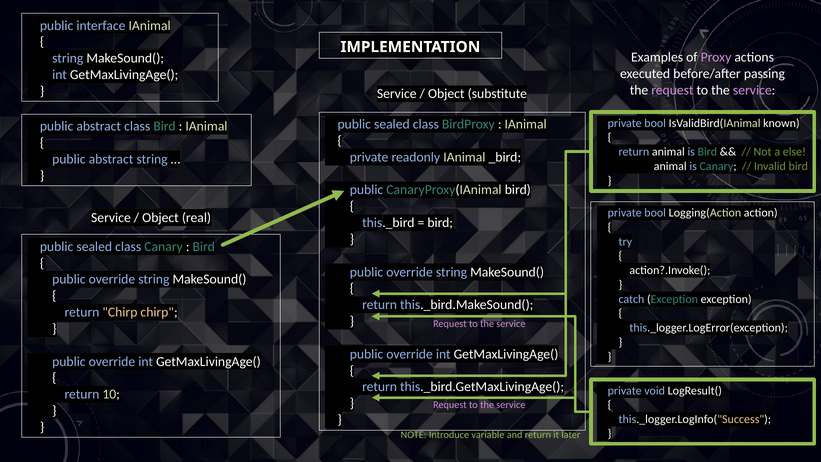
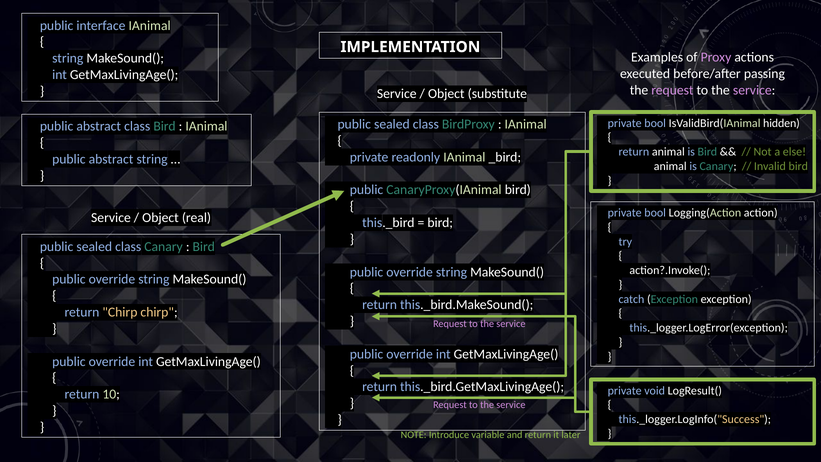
known: known -> hidden
